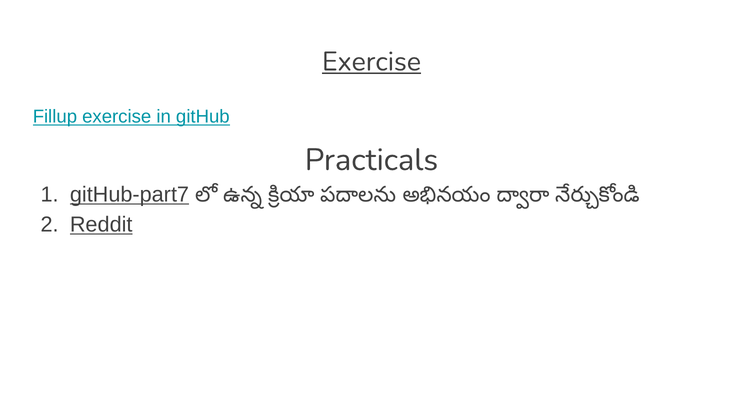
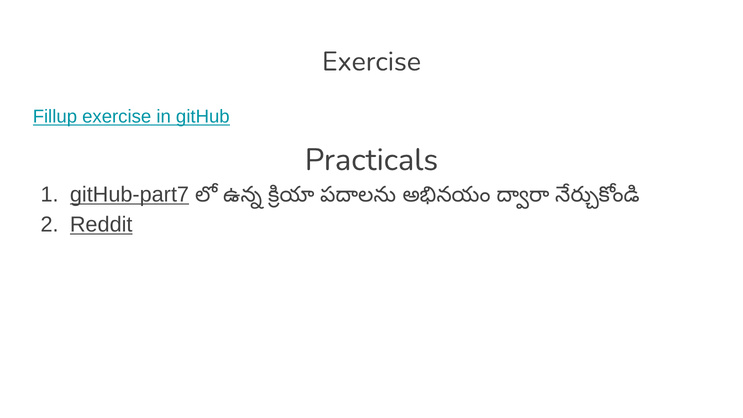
Exercise at (371, 62) underline: present -> none
